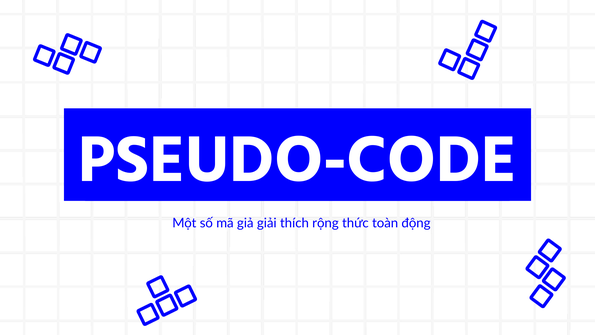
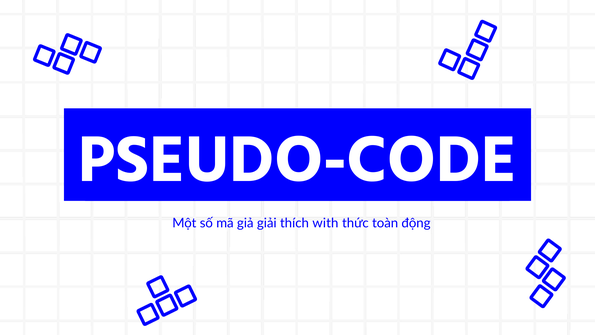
rộng: rộng -> with
